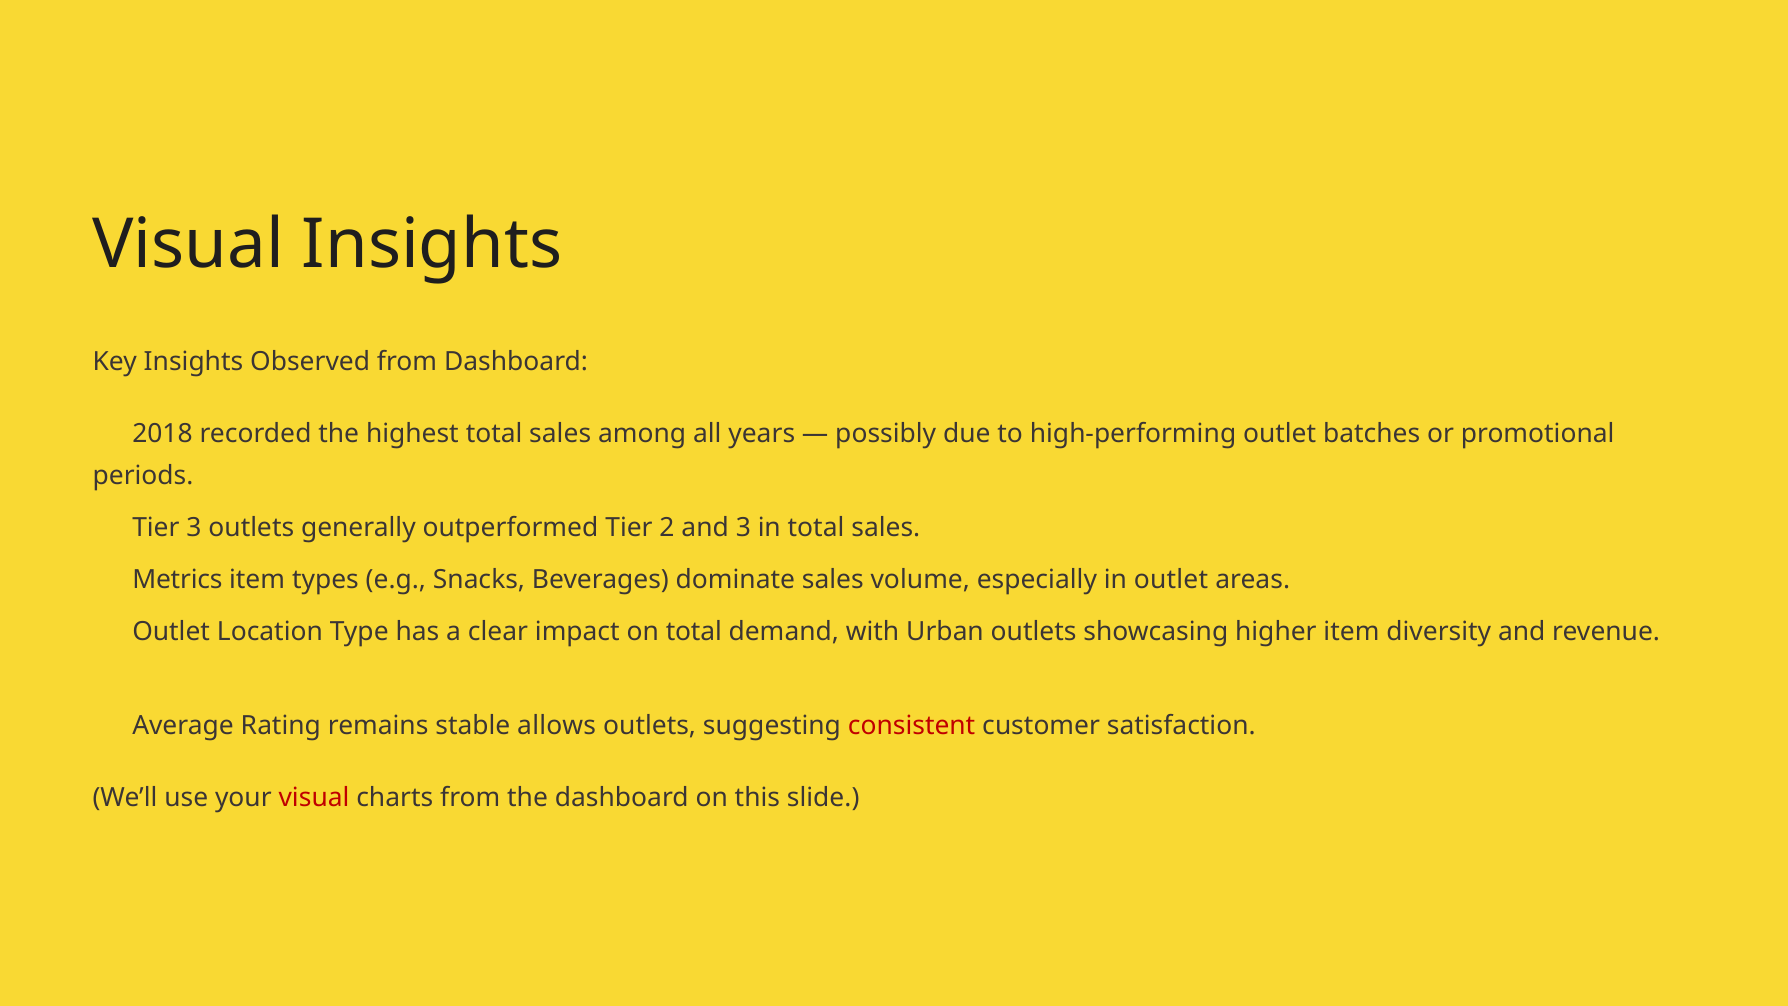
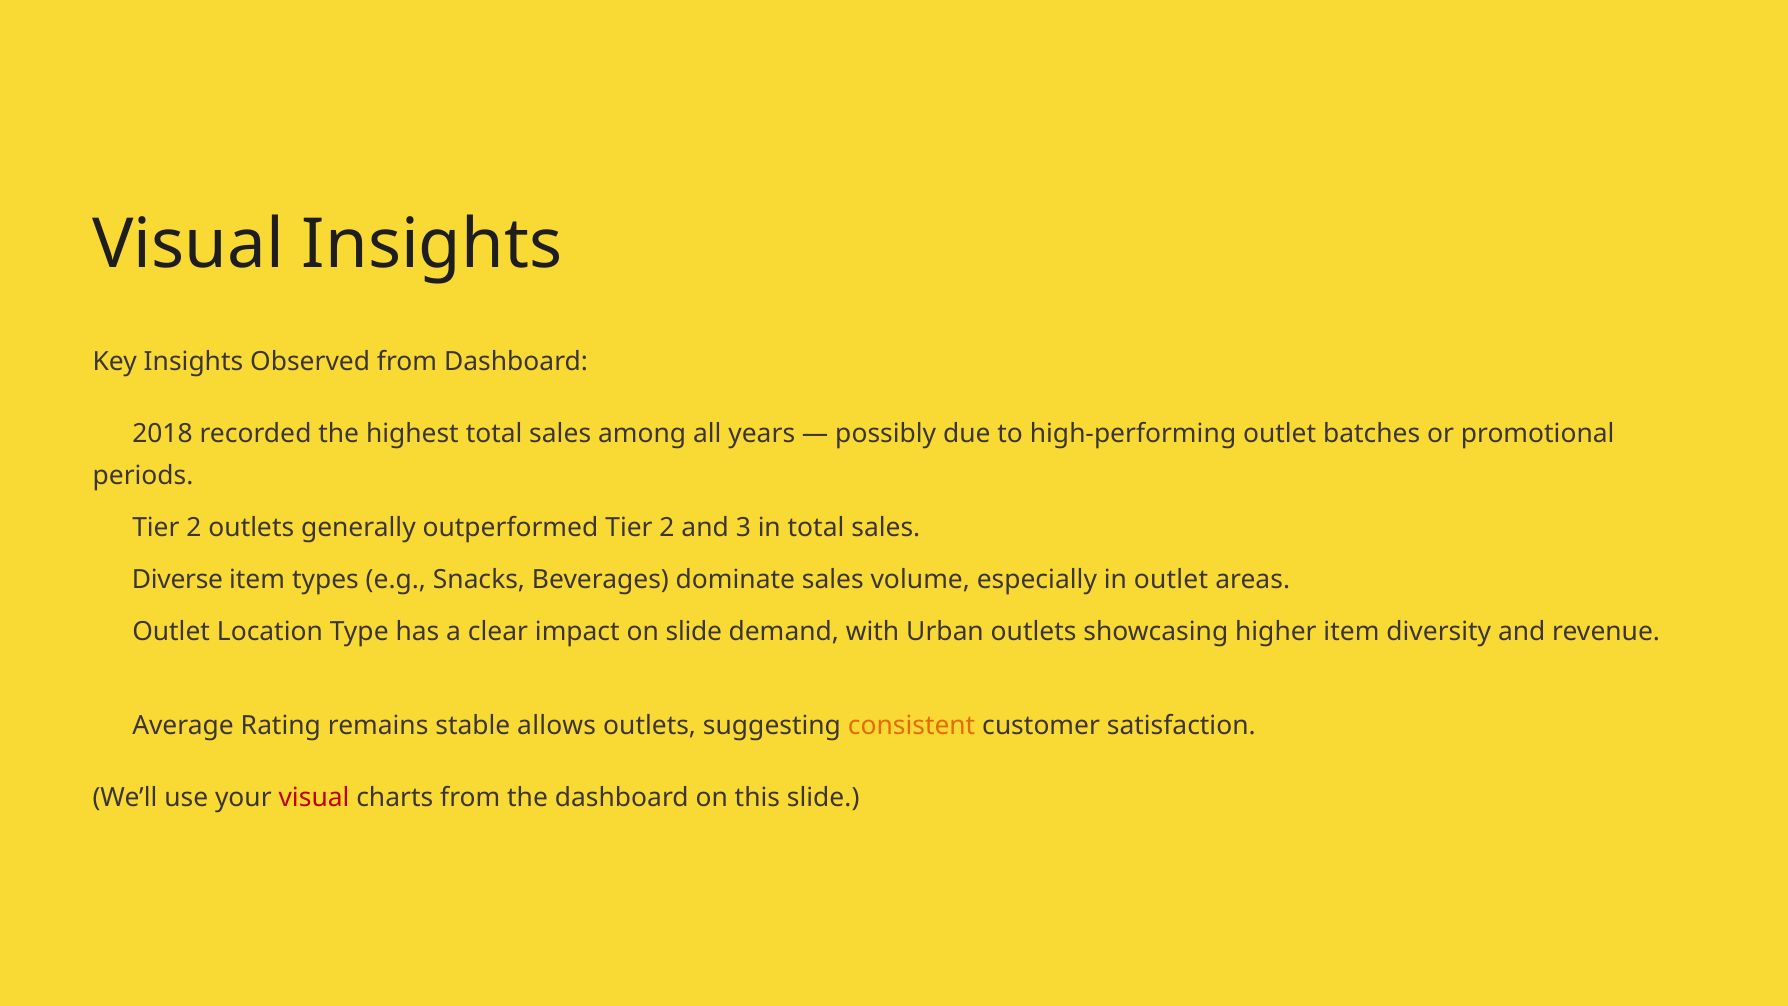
3 at (194, 528): 3 -> 2
Metrics: Metrics -> Diverse
on total: total -> slide
consistent colour: red -> orange
